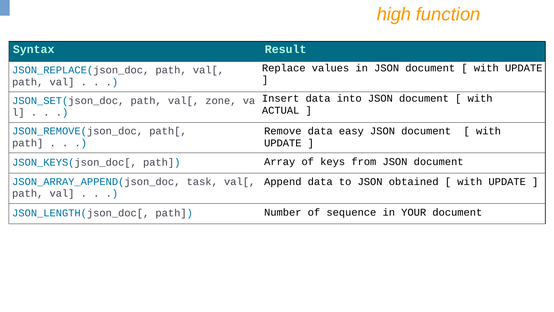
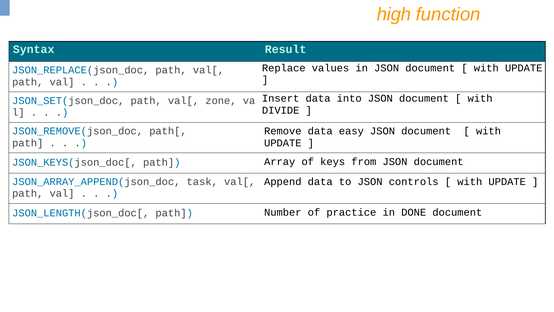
ACTUAL: ACTUAL -> DIVIDE
obtained: obtained -> controls
sequence: sequence -> practice
YOUR: YOUR -> DONE
